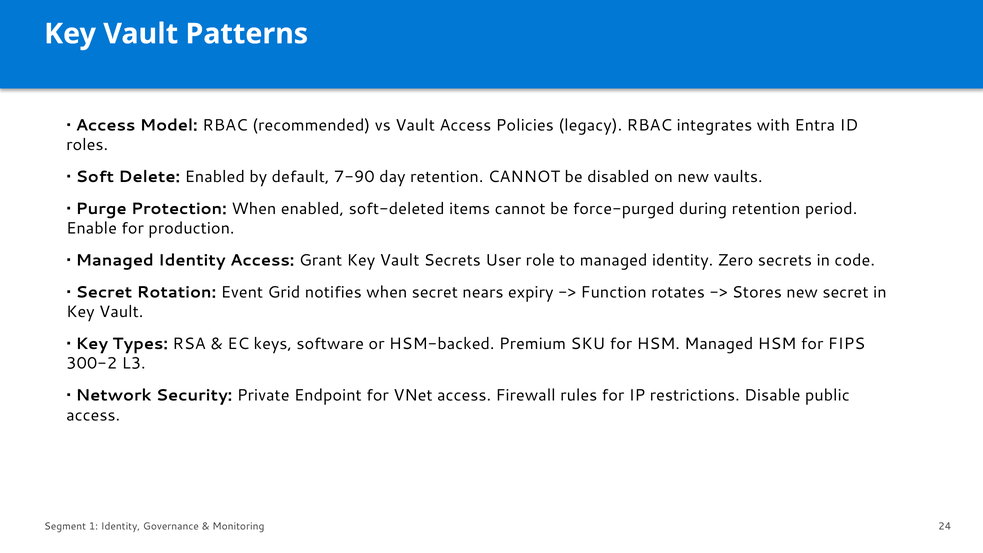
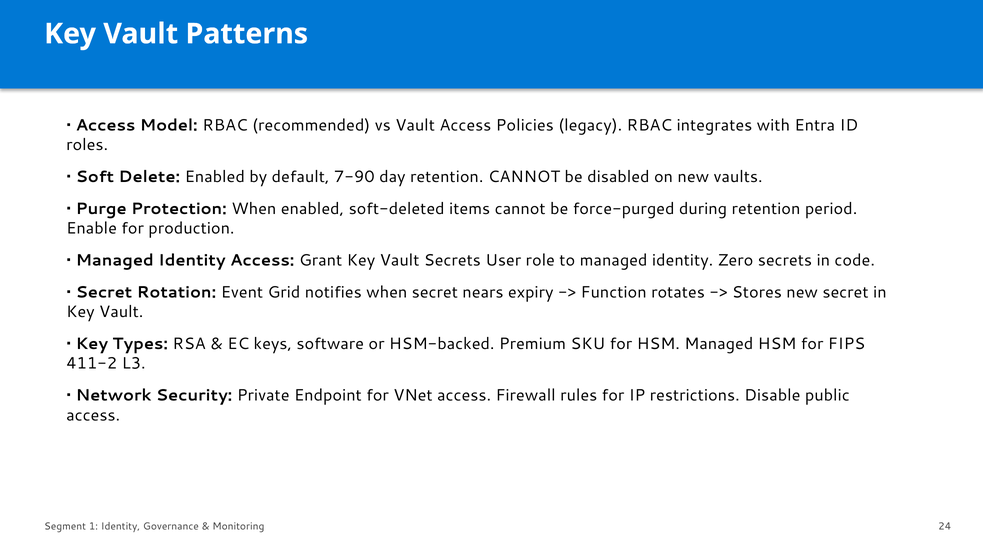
300-2: 300-2 -> 411-2
